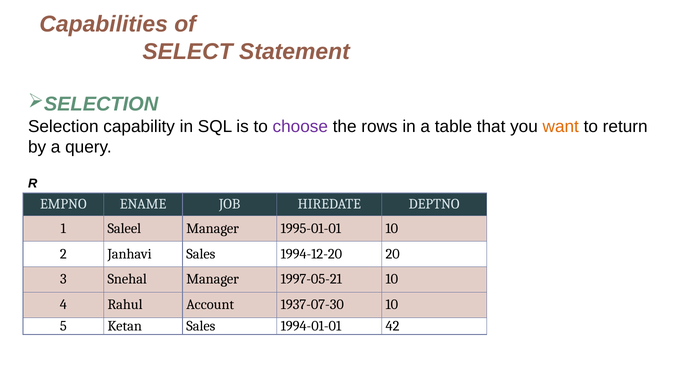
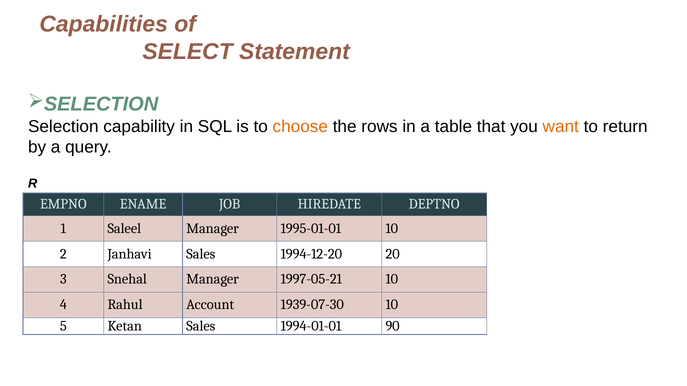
choose colour: purple -> orange
1937-07-30: 1937-07-30 -> 1939-07-30
42: 42 -> 90
